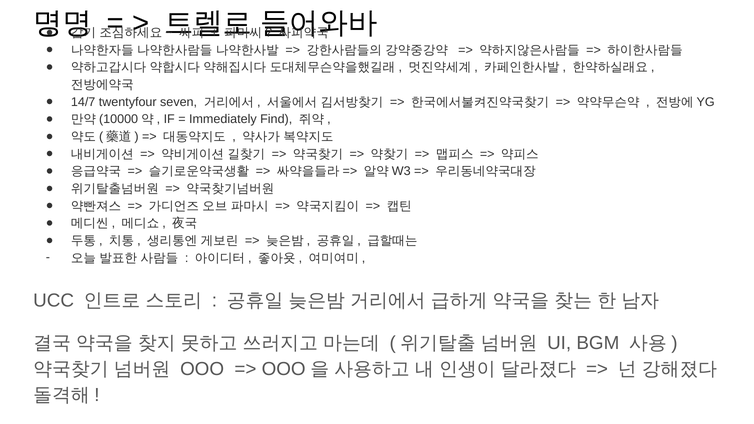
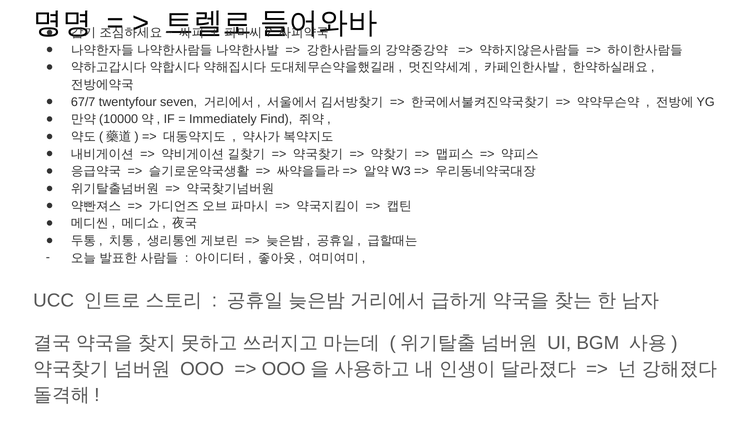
14/7: 14/7 -> 67/7
